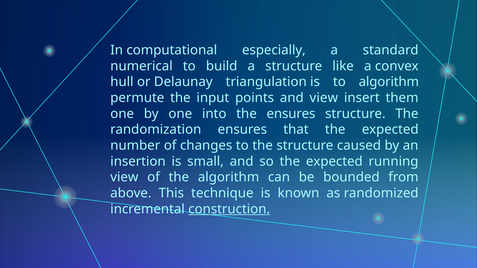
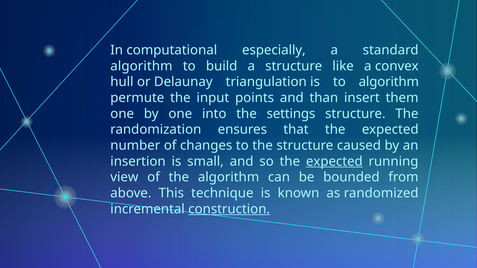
numerical at (142, 66): numerical -> algorithm
and view: view -> than
the ensures: ensures -> settings
expected at (334, 162) underline: none -> present
